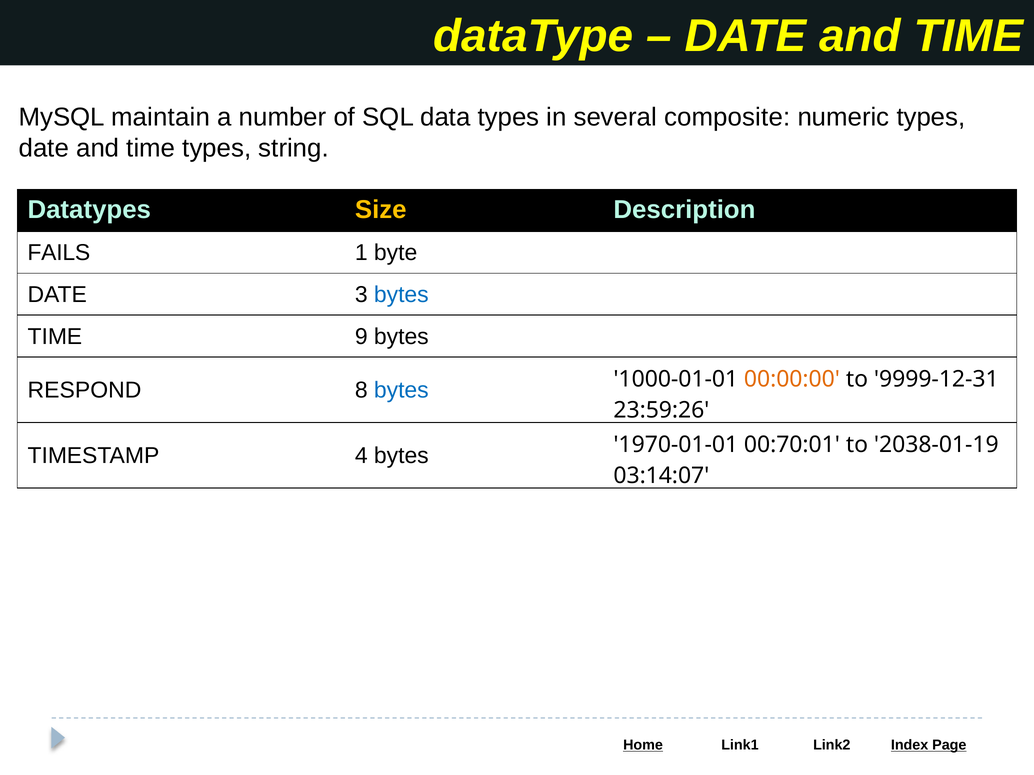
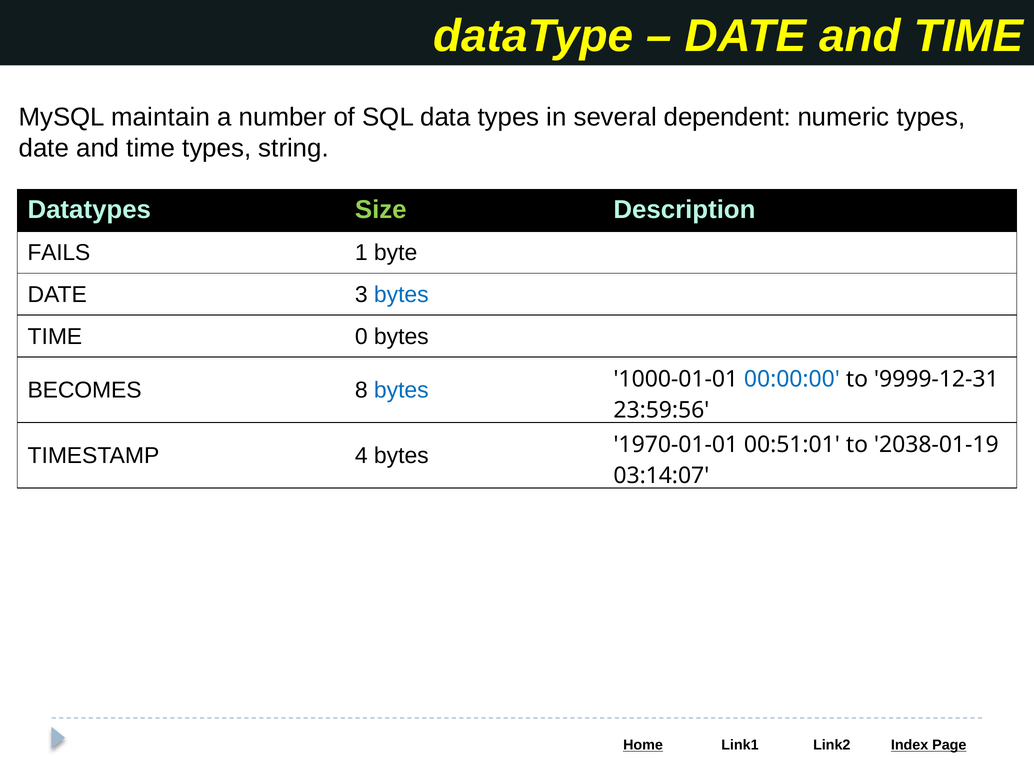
composite: composite -> dependent
Size colour: yellow -> light green
9: 9 -> 0
RESPOND: RESPOND -> BECOMES
00:00:00 colour: orange -> blue
23:59:26: 23:59:26 -> 23:59:56
00:70:01: 00:70:01 -> 00:51:01
